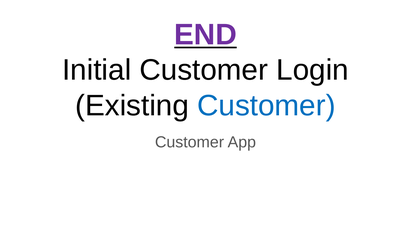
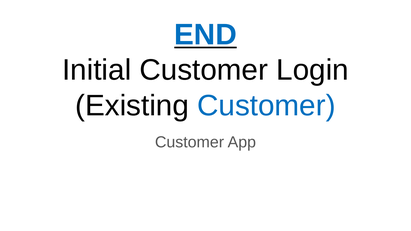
END colour: purple -> blue
